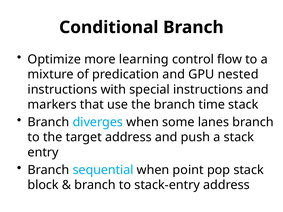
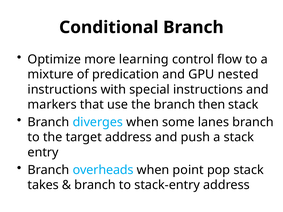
time: time -> then
sequential: sequential -> overheads
block: block -> takes
